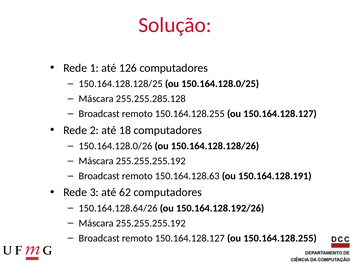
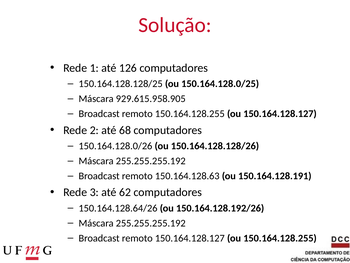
255.255.285.128: 255.255.285.128 -> 929.615.958.905
18: 18 -> 68
